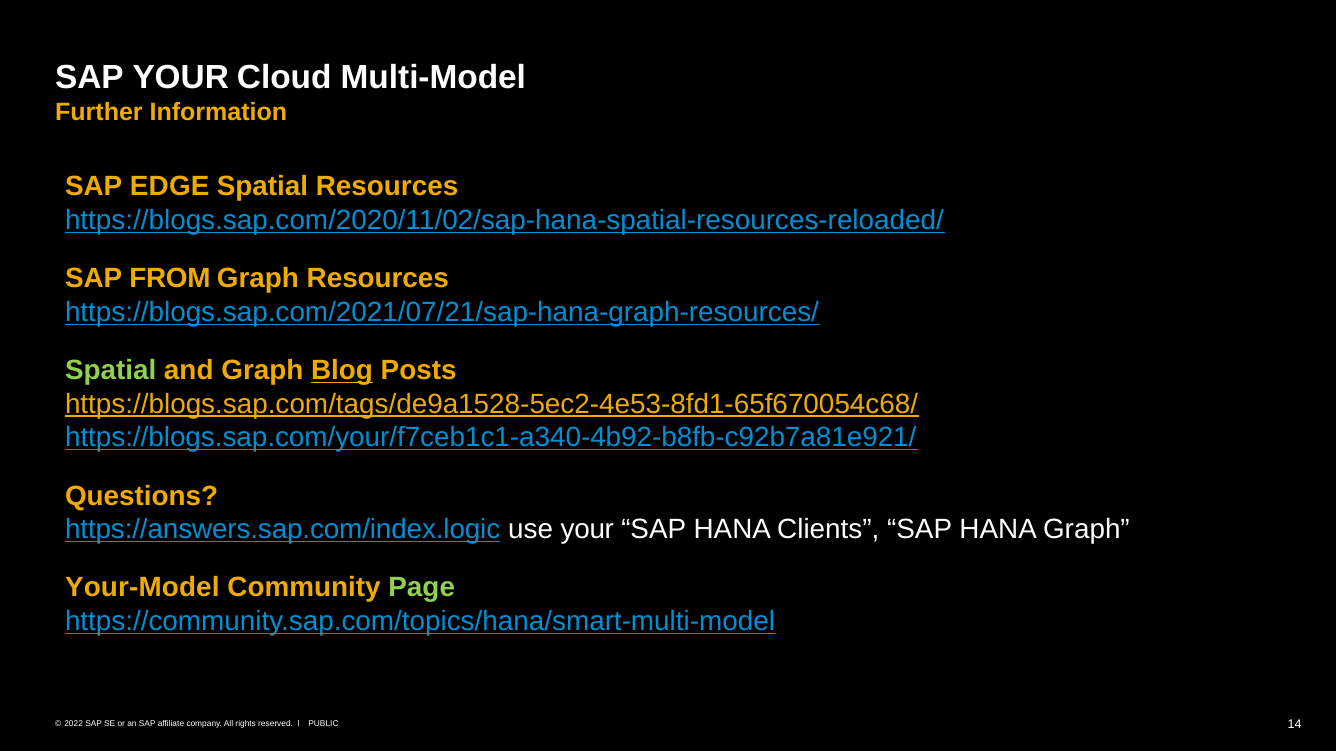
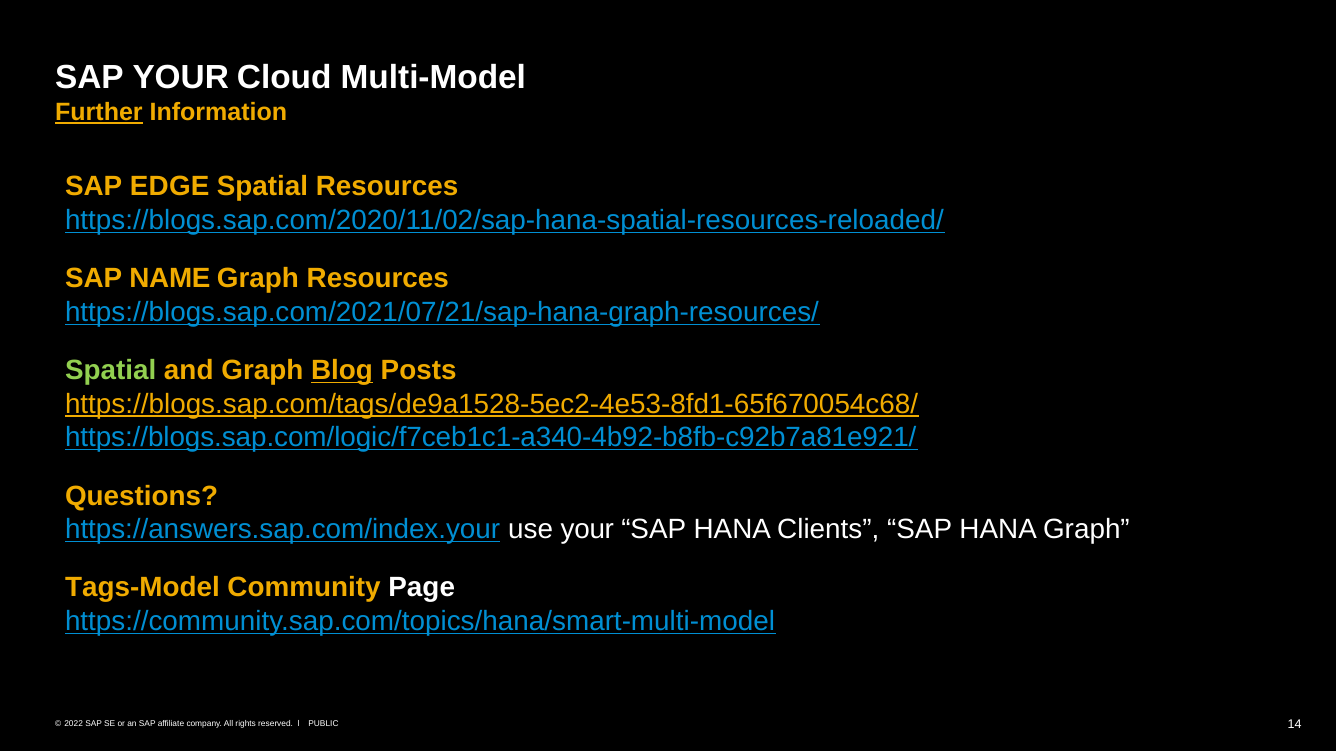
Further underline: none -> present
FROM: FROM -> NAME
https://blogs.sap.com/your/f7ceb1c1-a340-4b92-b8fb-c92b7a81e921/: https://blogs.sap.com/your/f7ceb1c1-a340-4b92-b8fb-c92b7a81e921/ -> https://blogs.sap.com/logic/f7ceb1c1-a340-4b92-b8fb-c92b7a81e921/
https://answers.sap.com/index.logic: https://answers.sap.com/index.logic -> https://answers.sap.com/index.your
Your-Model: Your-Model -> Tags-Model
Page colour: light green -> white
